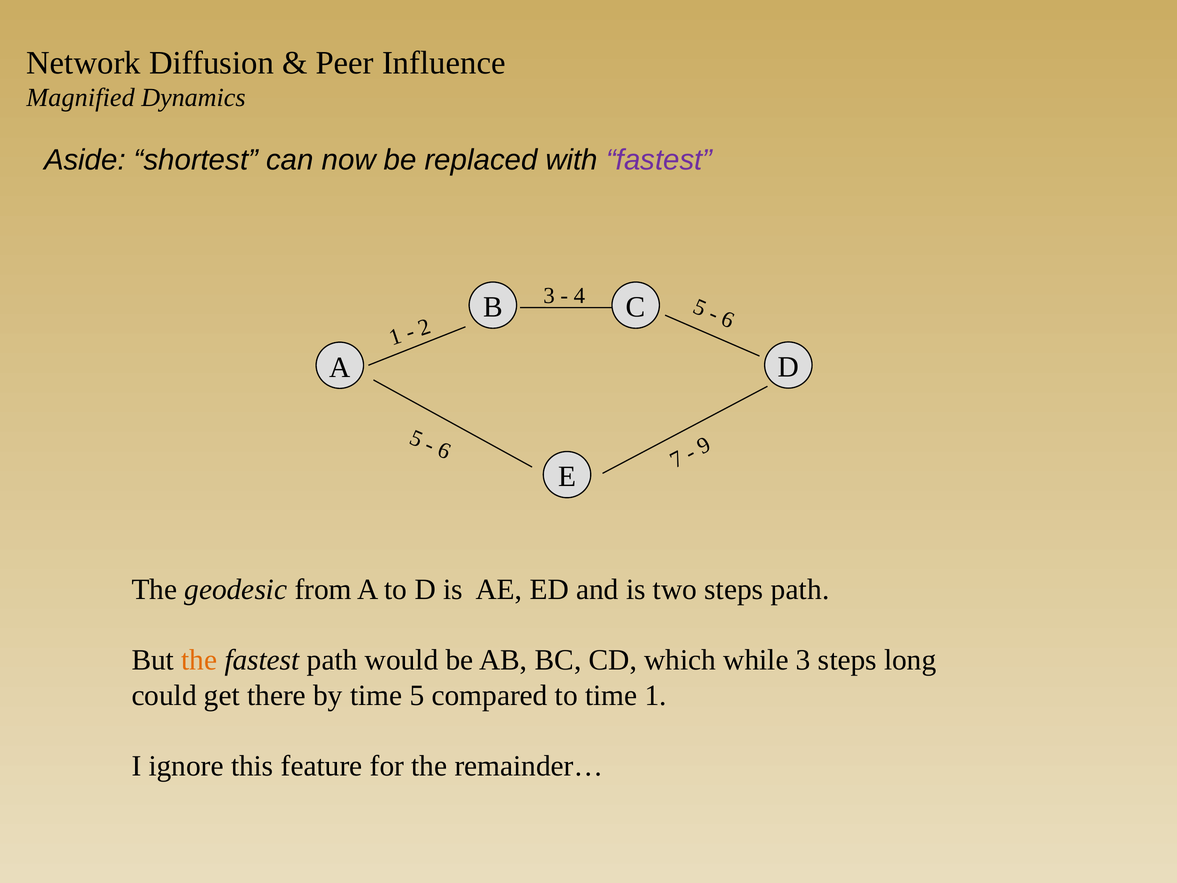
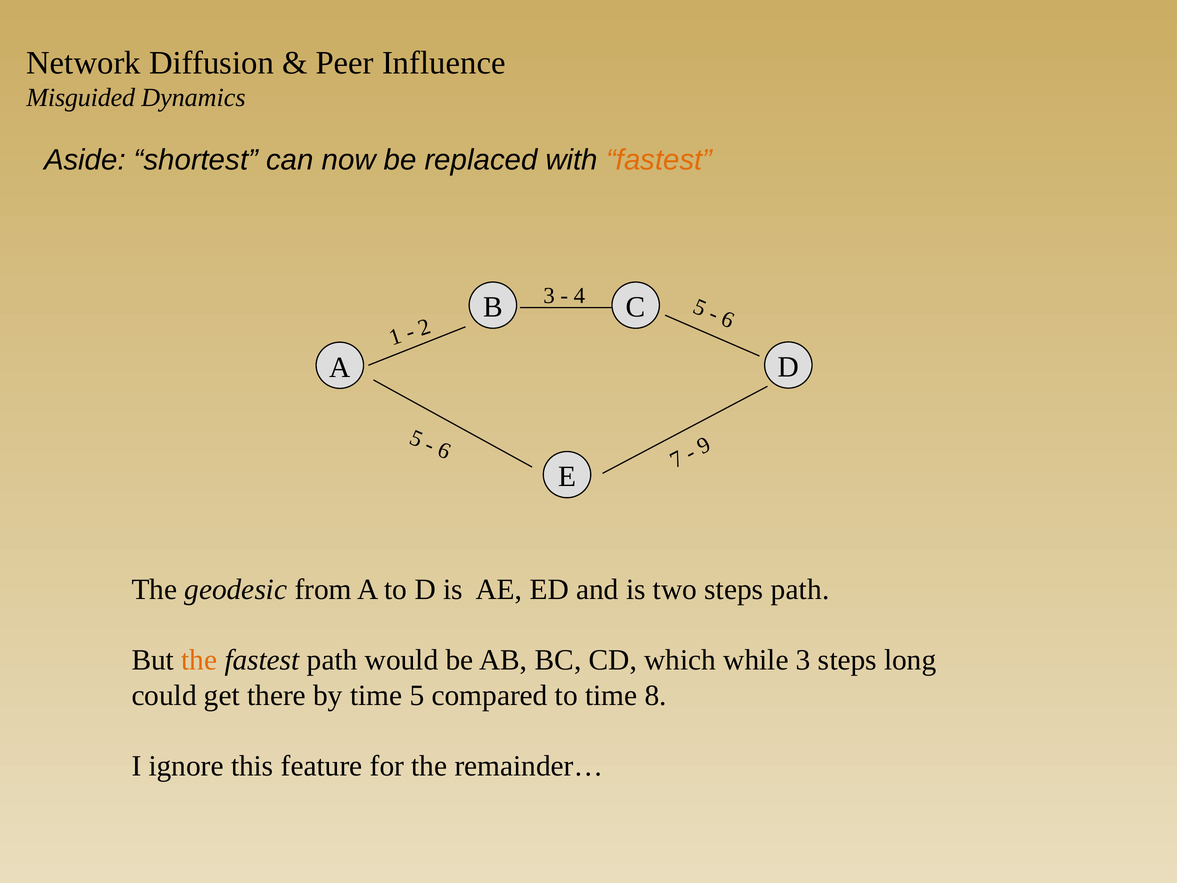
Magnified: Magnified -> Misguided
fastest at (659, 160) colour: purple -> orange
time 1: 1 -> 8
